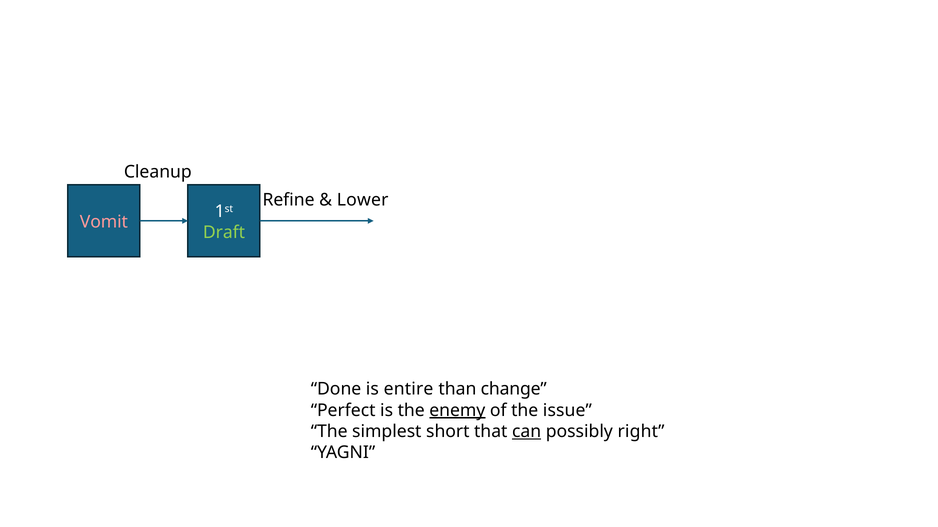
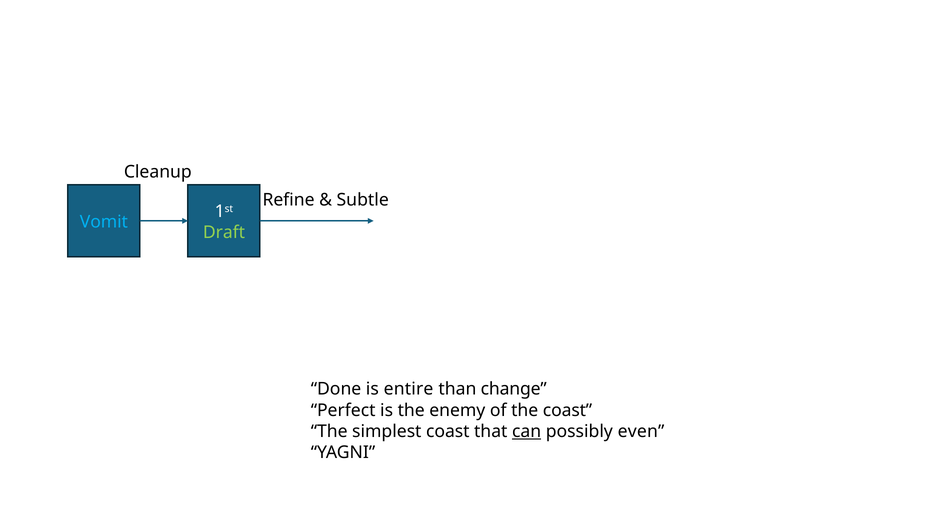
Lower: Lower -> Subtle
Vomit colour: pink -> light blue
enemy underline: present -> none
the issue: issue -> coast
simplest short: short -> coast
right: right -> even
